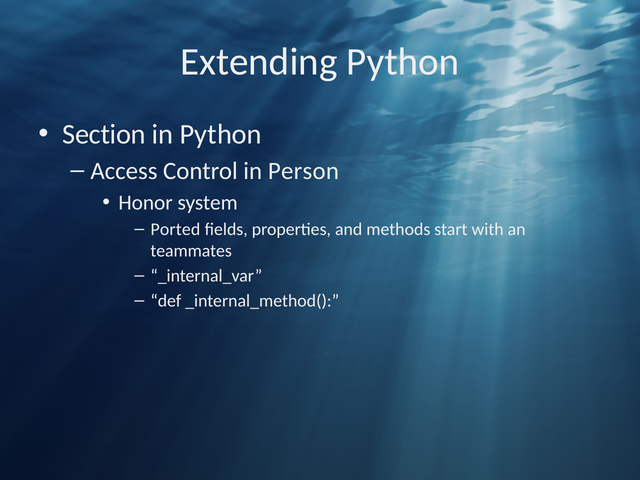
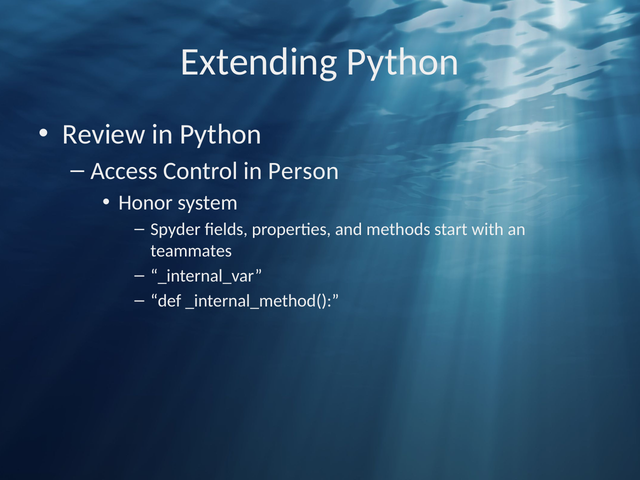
Section: Section -> Review
Ported: Ported -> Spyder
